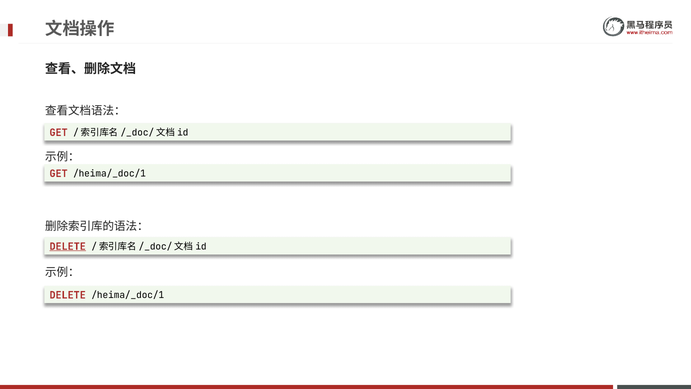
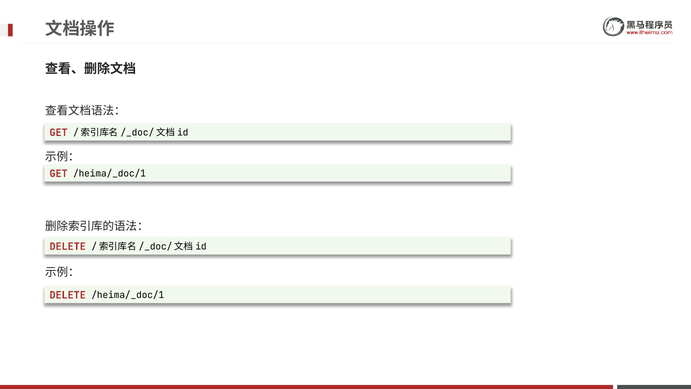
DELETE at (68, 246) underline: present -> none
